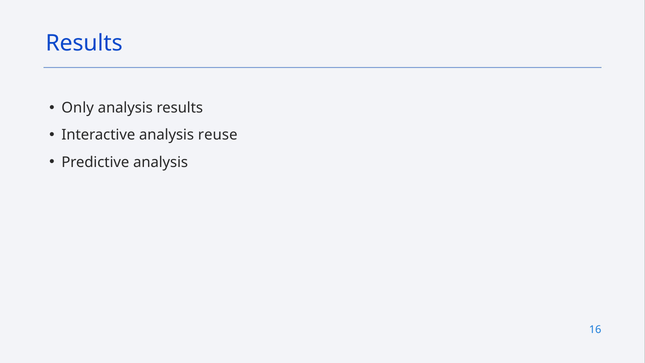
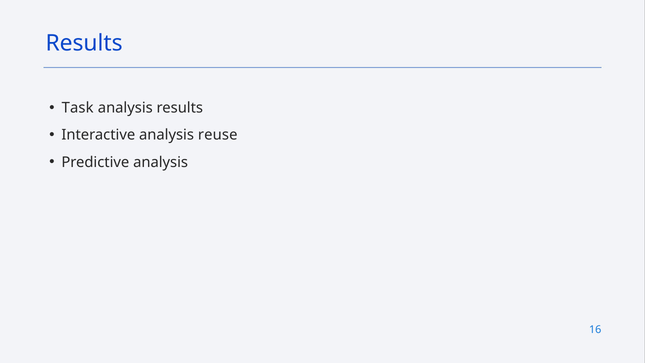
Only: Only -> Task
